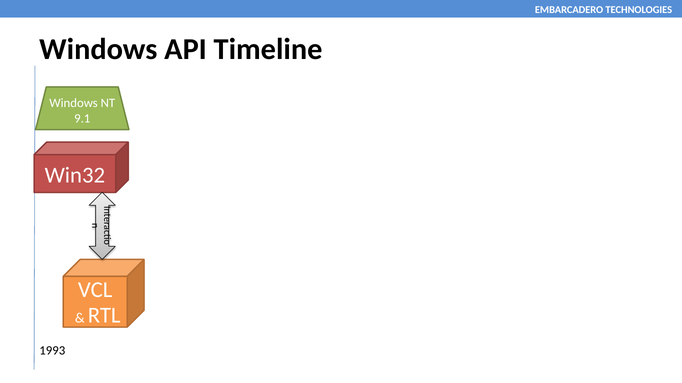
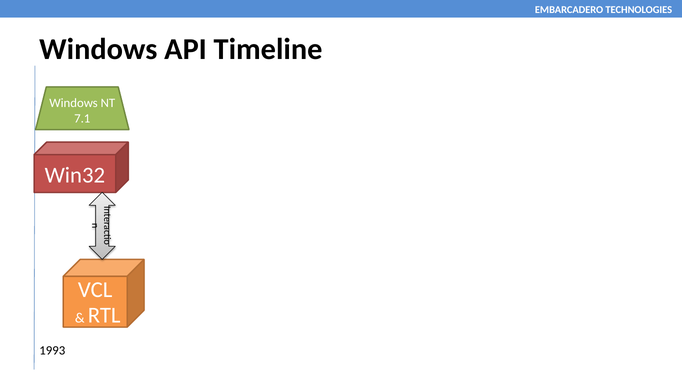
9.1: 9.1 -> 7.1
